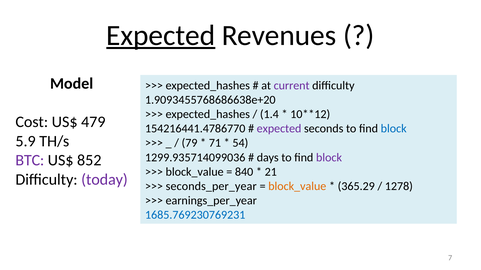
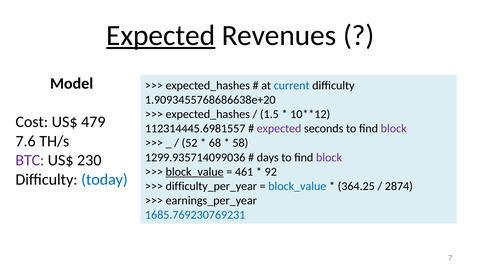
current colour: purple -> blue
1.4: 1.4 -> 1.5
154216441.4786770: 154216441.4786770 -> 112314445.6981557
block at (394, 129) colour: blue -> purple
5.9: 5.9 -> 7.6
79: 79 -> 52
71: 71 -> 68
54: 54 -> 58
852: 852 -> 230
block_value at (195, 172) underline: none -> present
840: 840 -> 461
21: 21 -> 92
today colour: purple -> blue
seconds_per_year: seconds_per_year -> difficulty_per_year
block_value at (297, 187) colour: orange -> blue
365.29: 365.29 -> 364.25
1278: 1278 -> 2874
